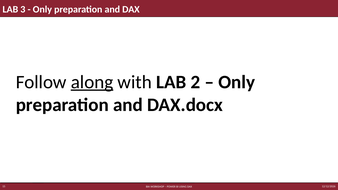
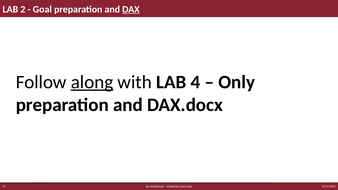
3: 3 -> 2
Only at (42, 9): Only -> Goal
DAX at (131, 9) underline: none -> present
2: 2 -> 4
